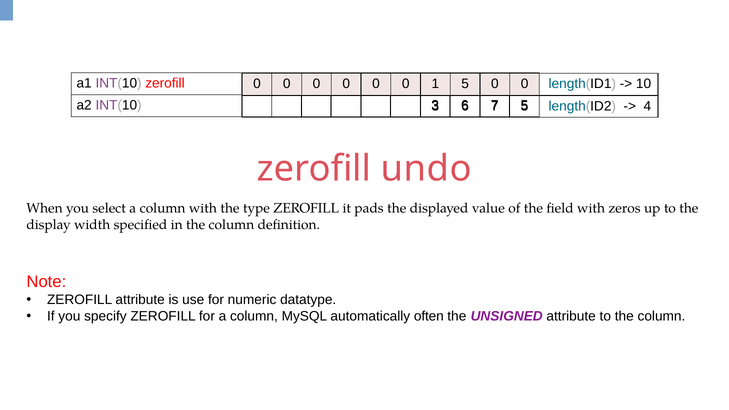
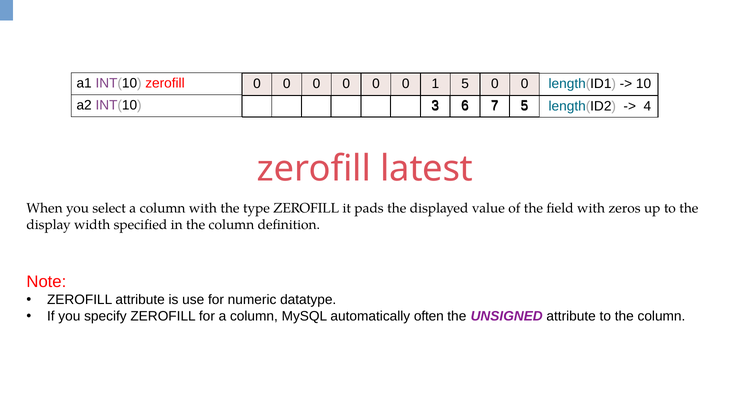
undo: undo -> latest
